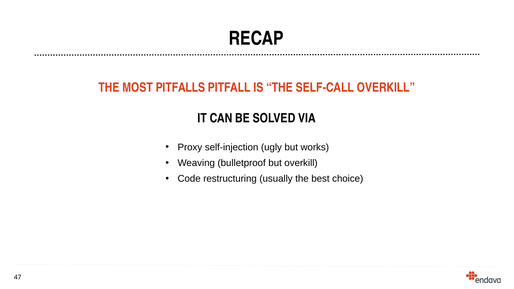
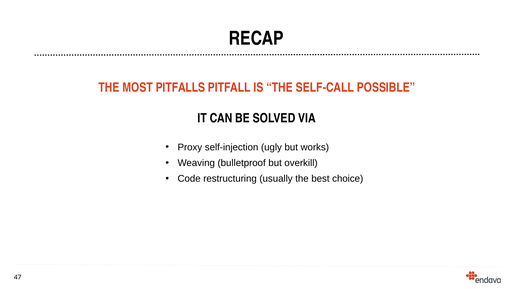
SELF-CALL OVERKILL: OVERKILL -> POSSIBLE
